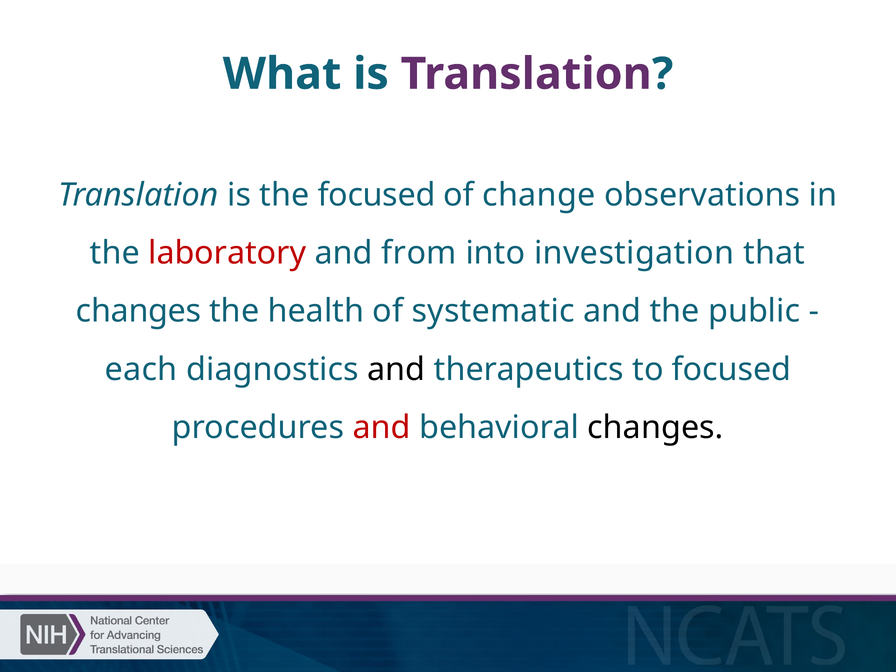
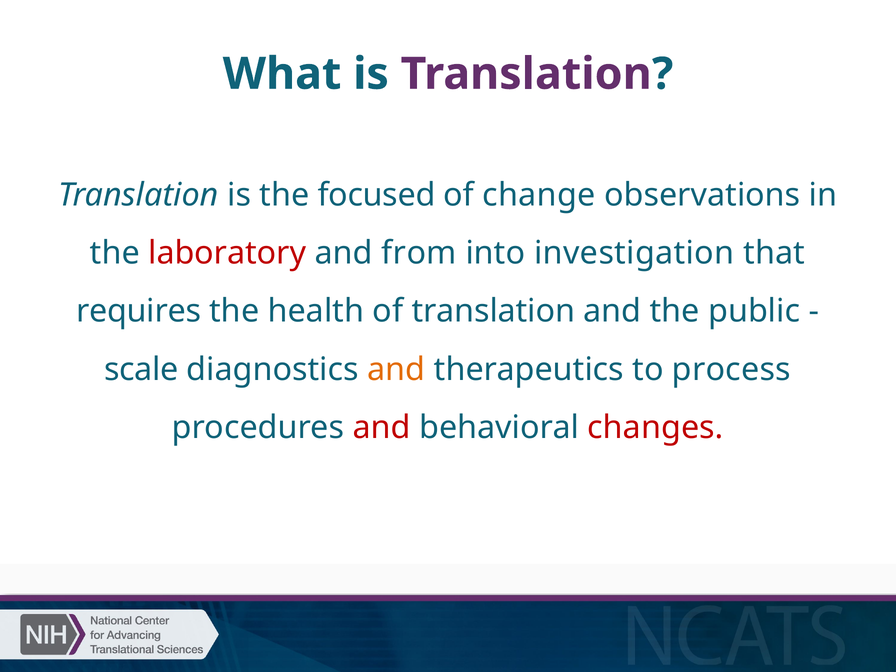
changes at (139, 311): changes -> requires
of systematic: systematic -> translation
each: each -> scale
and at (396, 369) colour: black -> orange
to focused: focused -> process
changes at (655, 428) colour: black -> red
